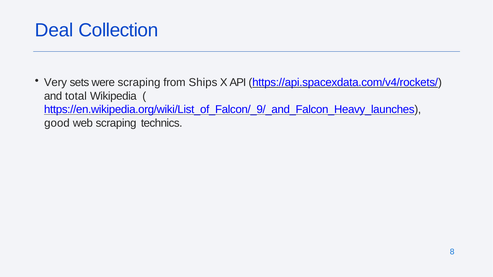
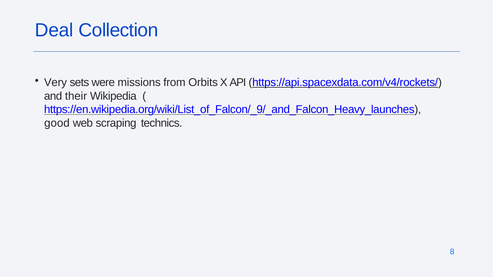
were scraping: scraping -> missions
Ships: Ships -> Orbits
total: total -> their
